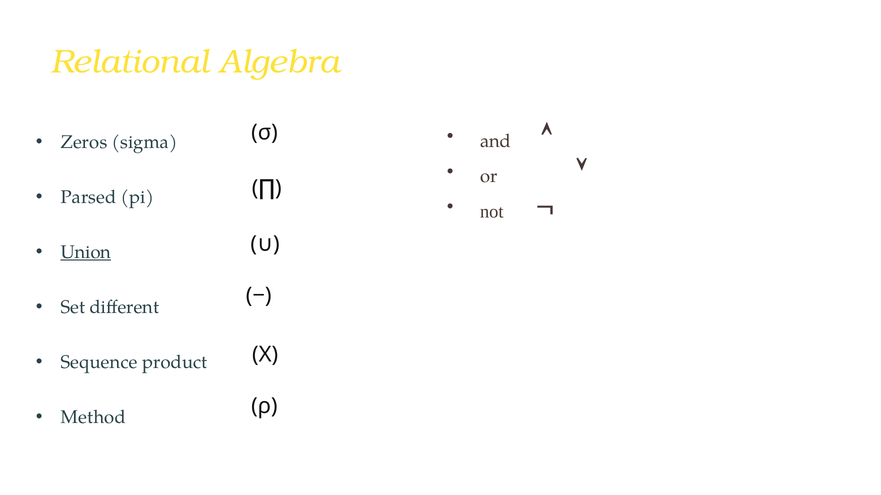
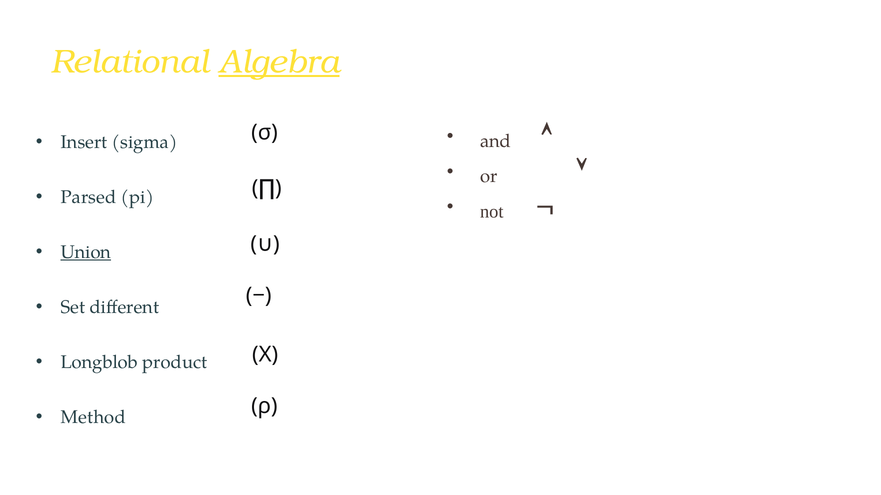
Algebra underline: none -> present
Zeros: Zeros -> Insert
Sequence: Sequence -> Longblob
